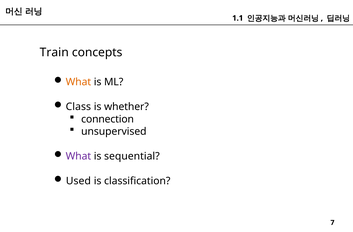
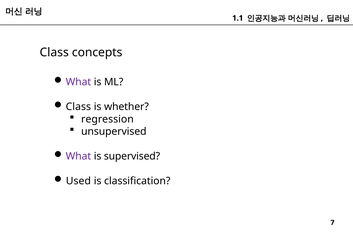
Train at (54, 52): Train -> Class
What at (78, 82) colour: orange -> purple
connection: connection -> regression
sequential: sequential -> supervised
